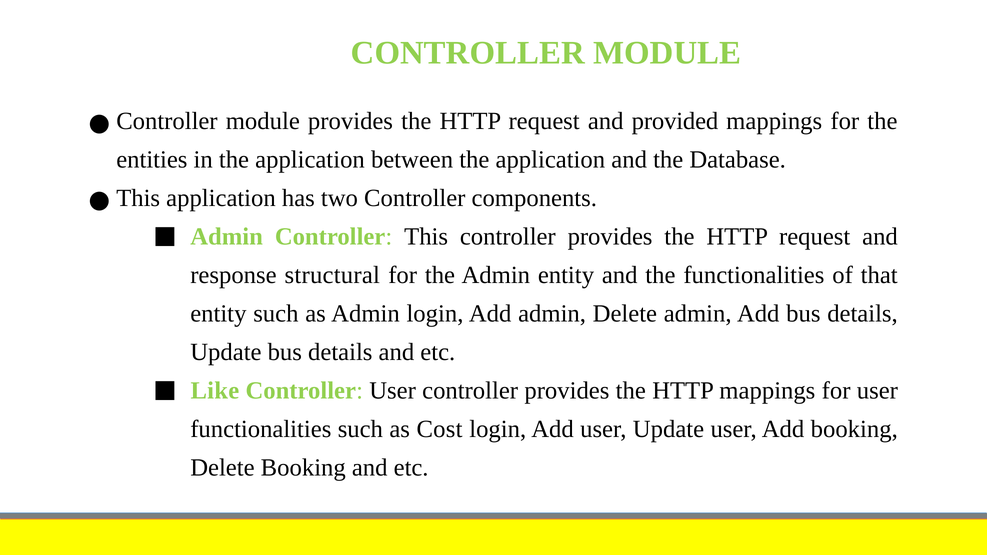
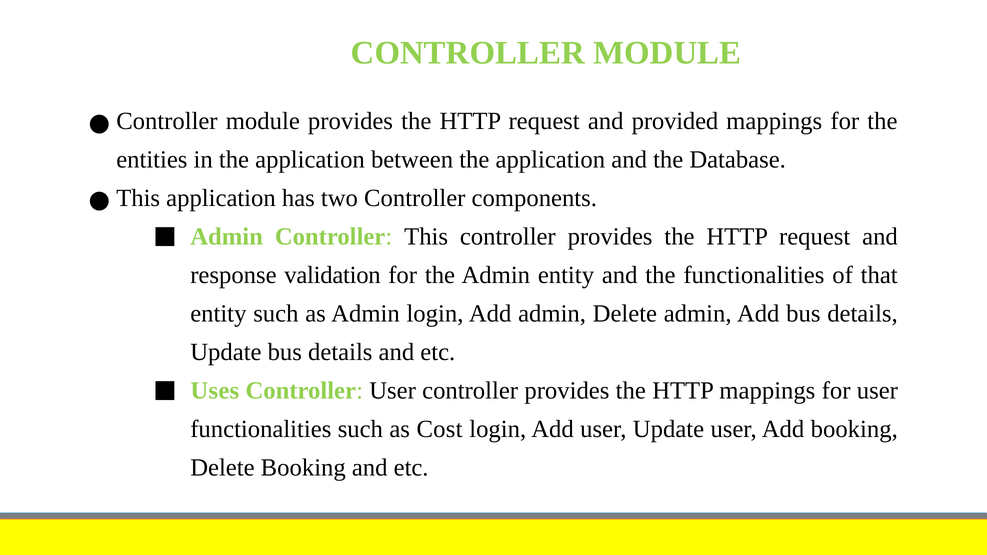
structural: structural -> validation
Like: Like -> Uses
